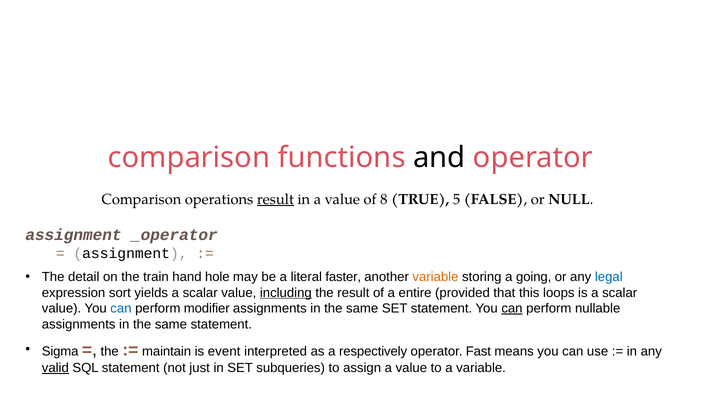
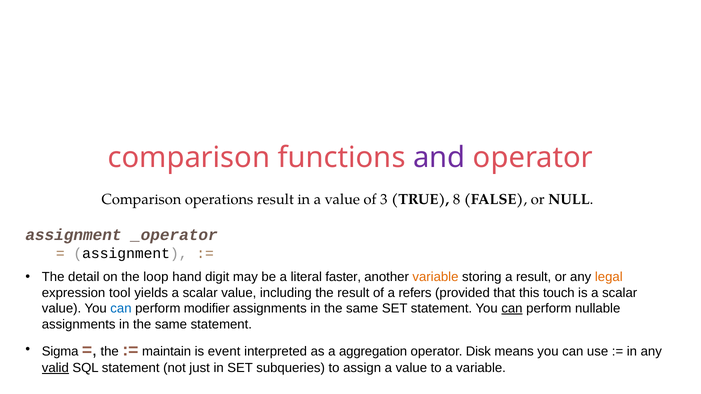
and colour: black -> purple
result at (275, 199) underline: present -> none
8: 8 -> 3
5: 5 -> 8
train: train -> loop
hole: hole -> digit
a going: going -> result
legal colour: blue -> orange
sort: sort -> tool
including underline: present -> none
entire: entire -> refers
loops: loops -> touch
respectively: respectively -> aggregation
Fast: Fast -> Disk
